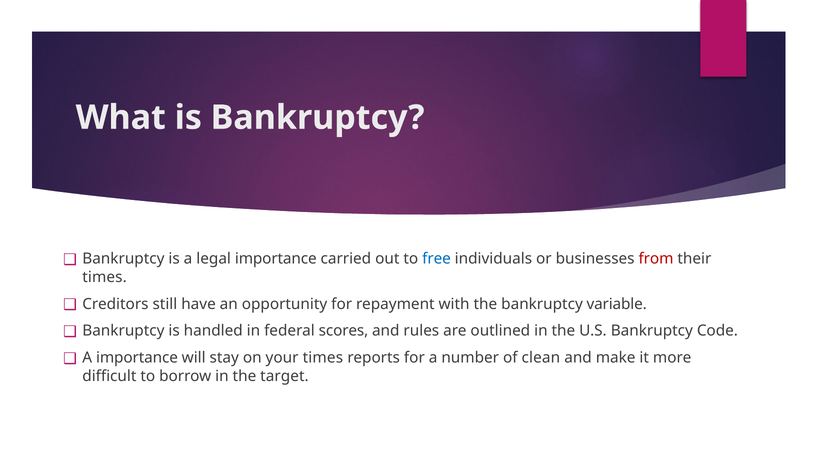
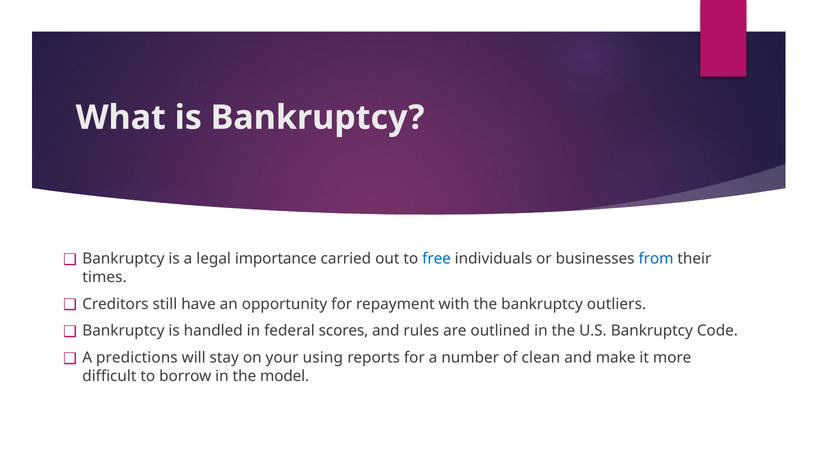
from colour: red -> blue
variable: variable -> outliers
A importance: importance -> predictions
your times: times -> using
target: target -> model
